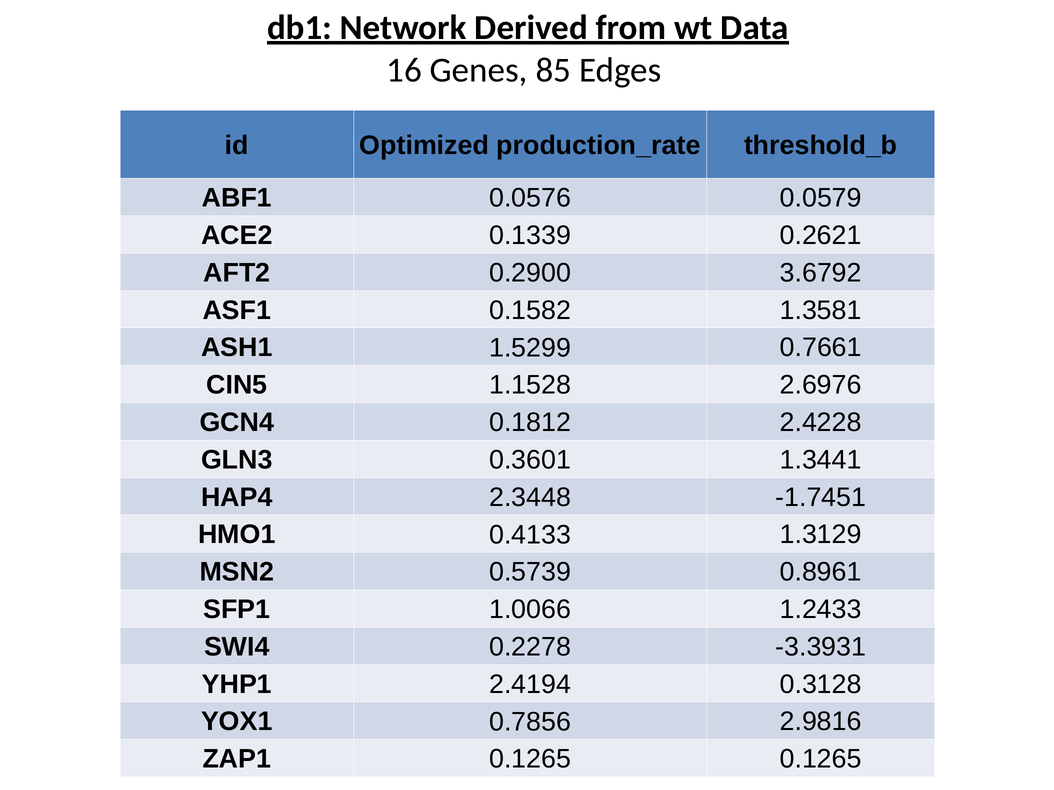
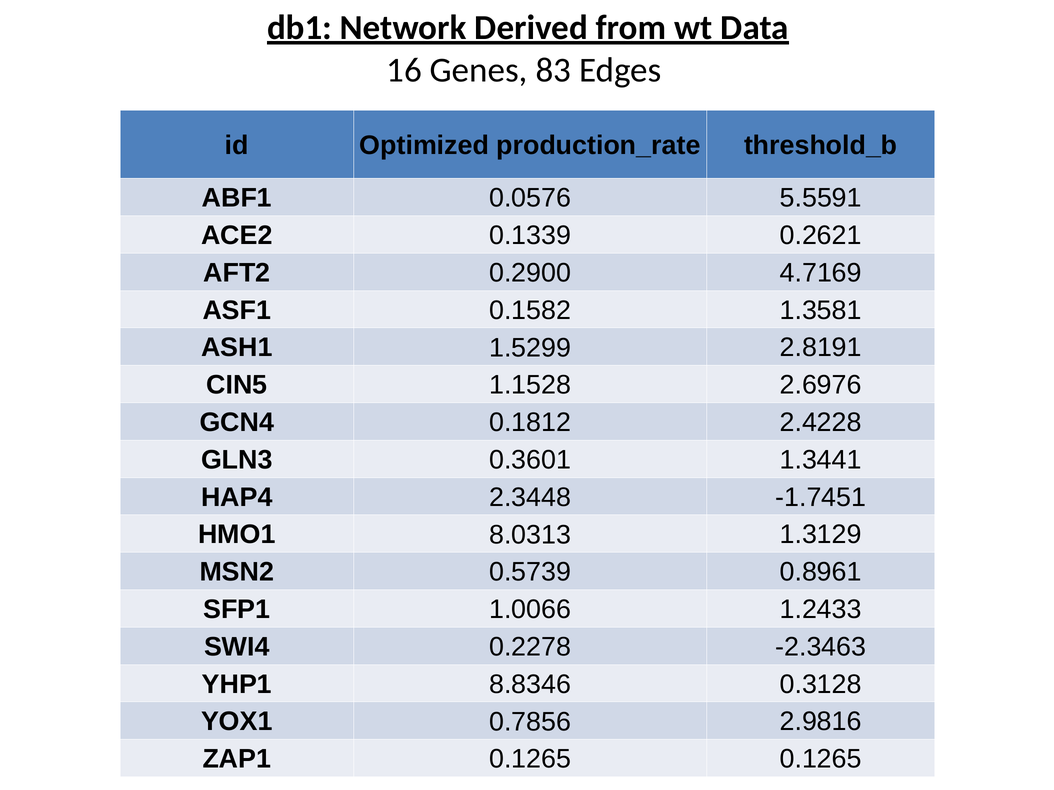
85: 85 -> 83
0.0579: 0.0579 -> 5.5591
3.6792: 3.6792 -> 4.7169
0.7661: 0.7661 -> 2.8191
0.4133: 0.4133 -> 8.0313
-3.3931: -3.3931 -> -2.3463
2.4194: 2.4194 -> 8.8346
